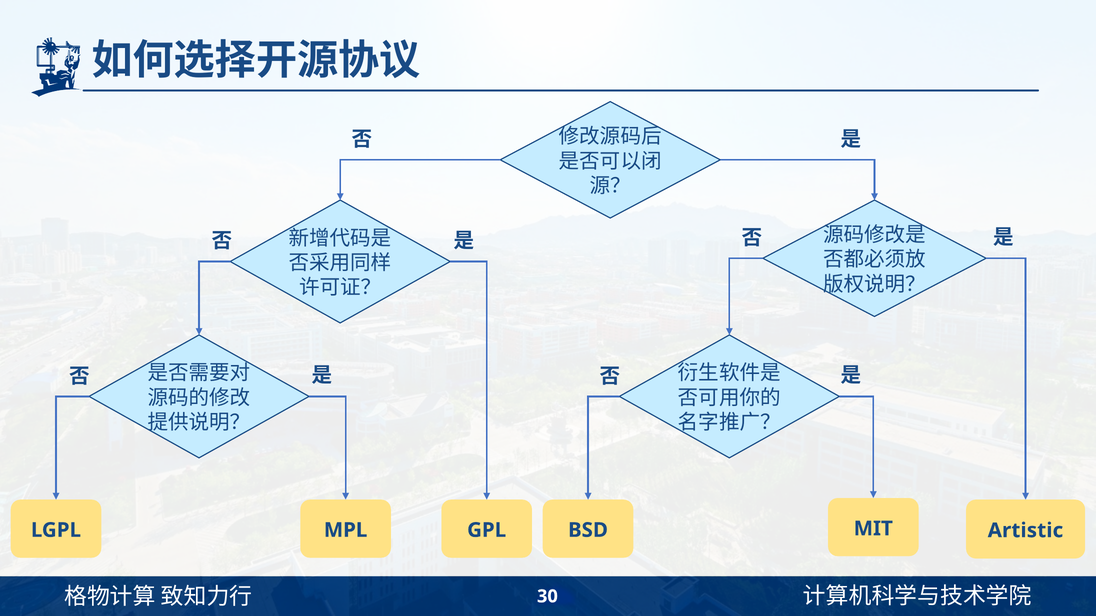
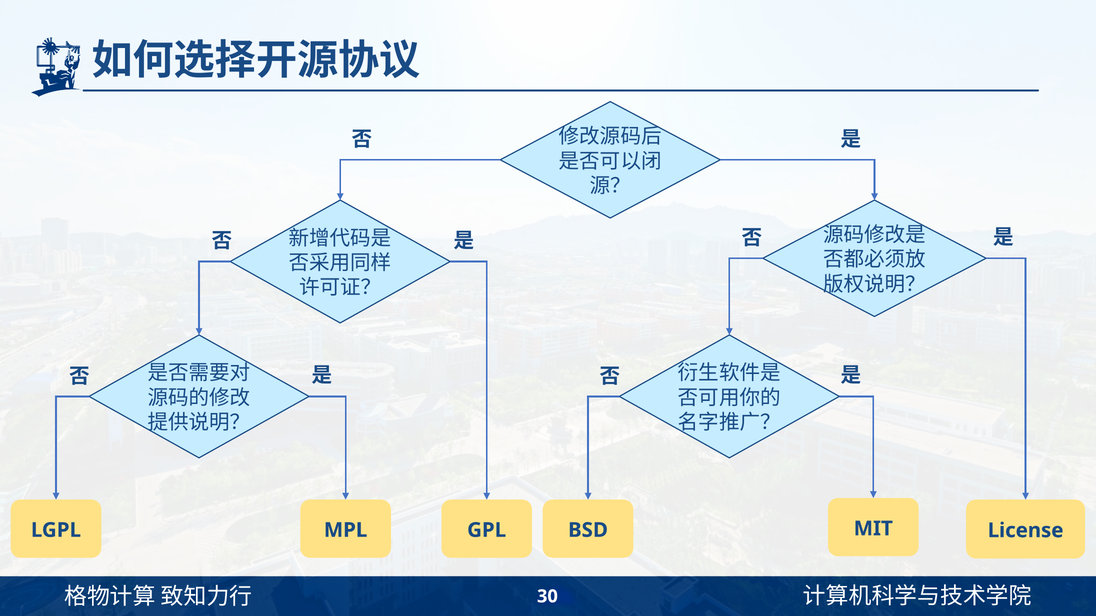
Artistic: Artistic -> License
